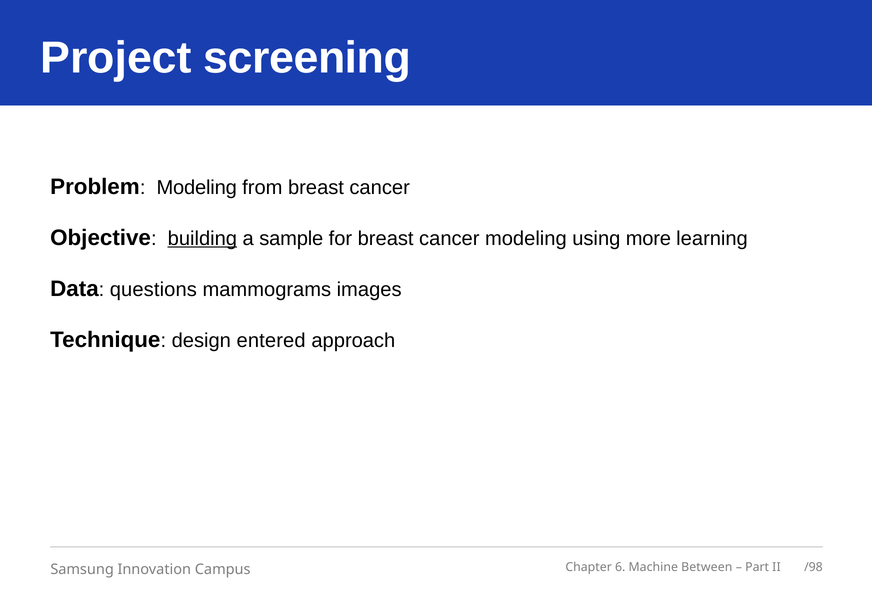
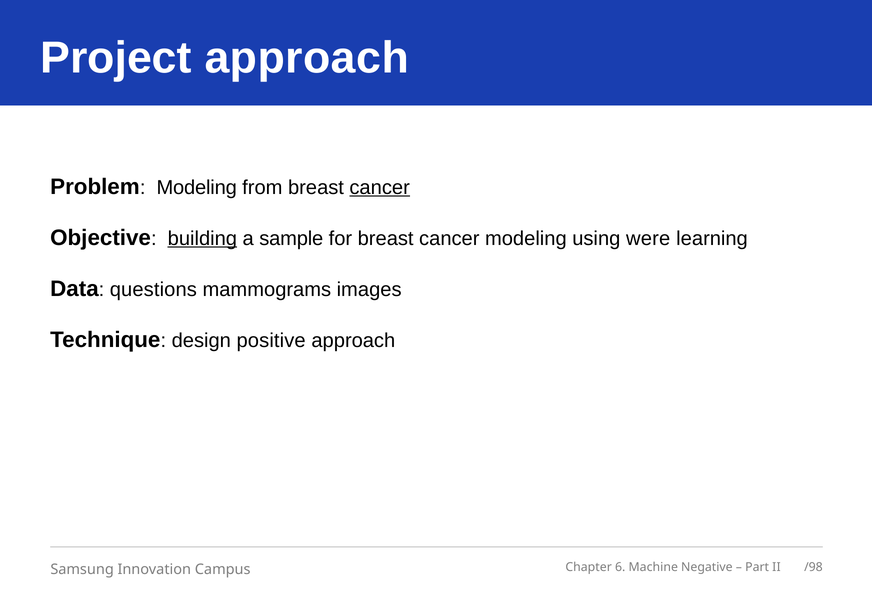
Project screening: screening -> approach
cancer at (380, 187) underline: none -> present
more: more -> were
entered: entered -> positive
Between: Between -> Negative
